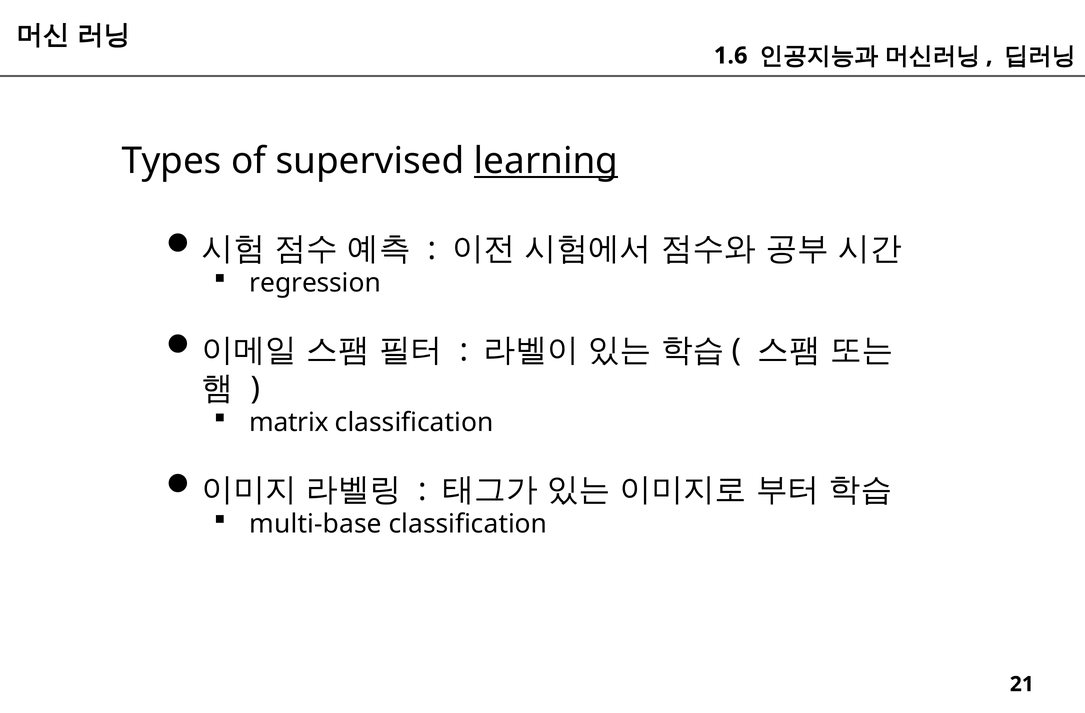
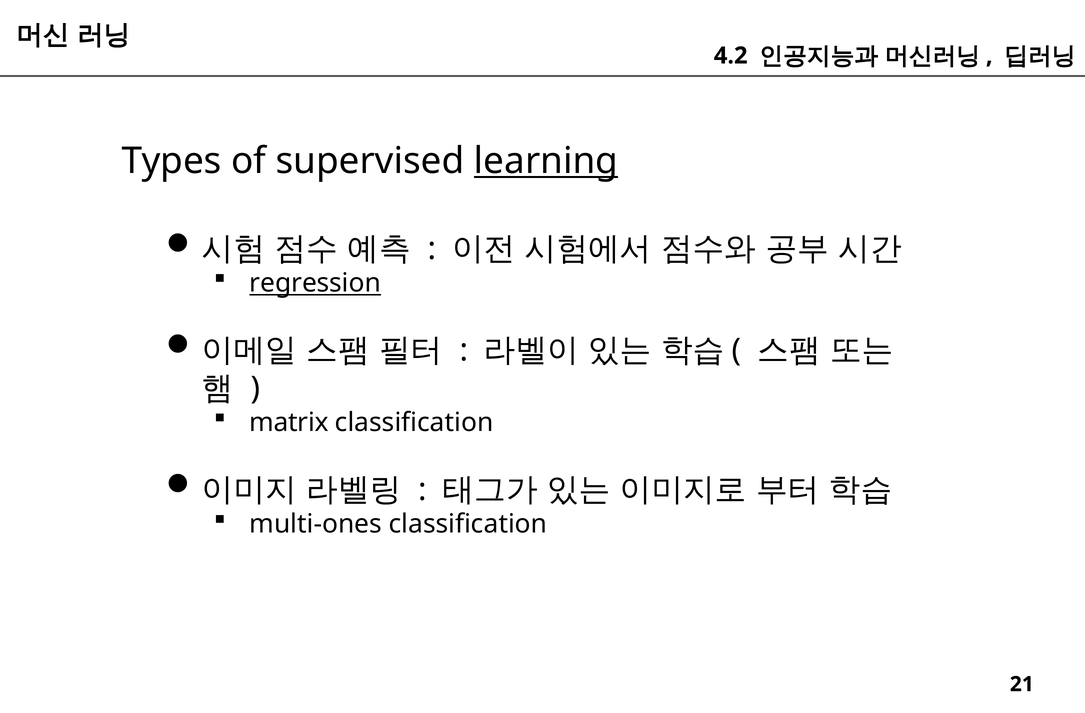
1.6: 1.6 -> 4.2
regression underline: none -> present
multi-base: multi-base -> multi-ones
